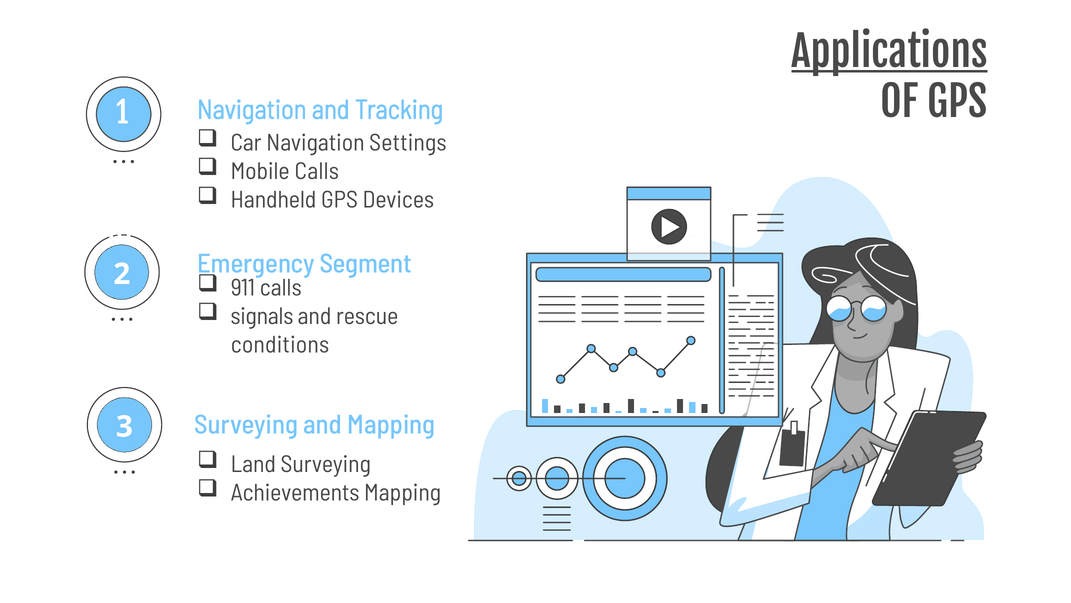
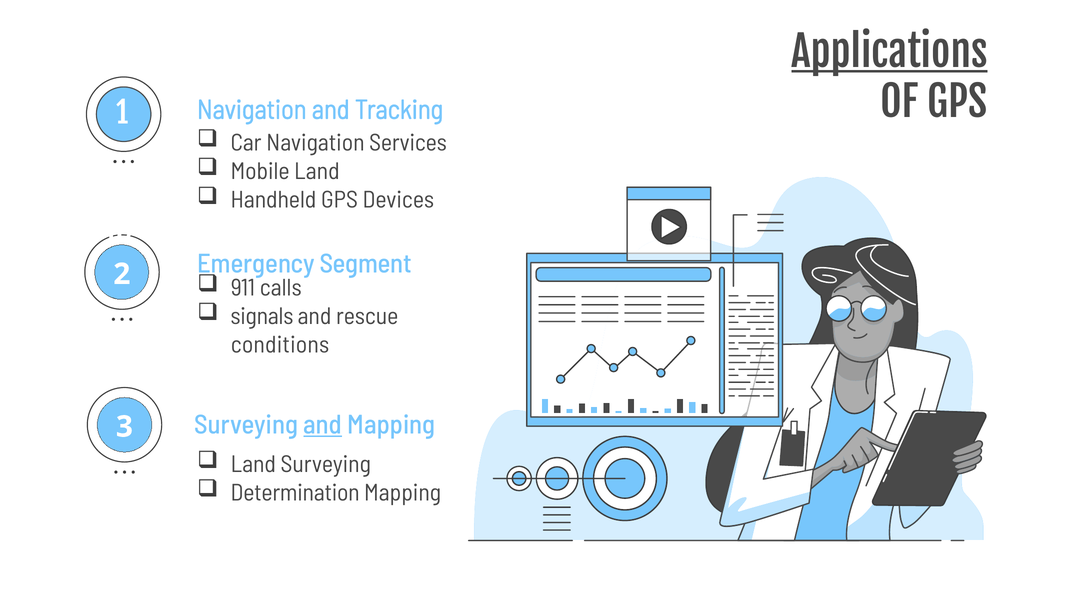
Settings: Settings -> Services
Mobile Calls: Calls -> Land
and at (323, 424) underline: none -> present
Achievements: Achievements -> Determination
